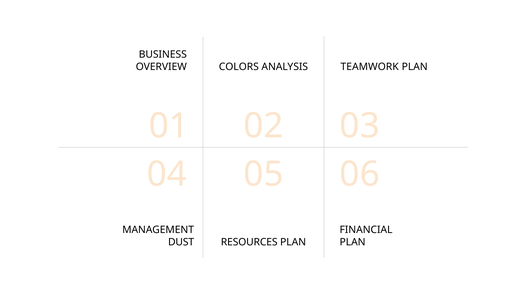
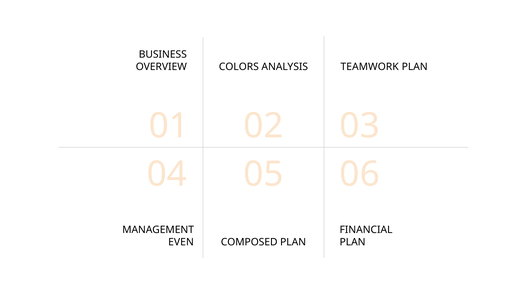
DUST: DUST -> EVEN
RESOURCES: RESOURCES -> COMPOSED
